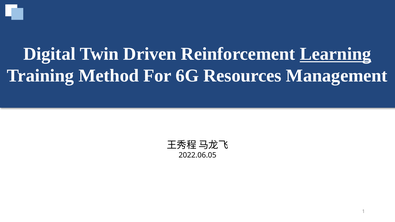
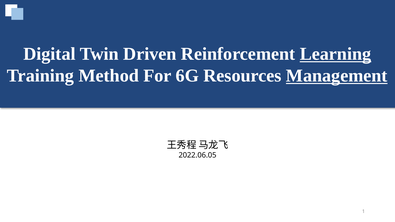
Management underline: none -> present
